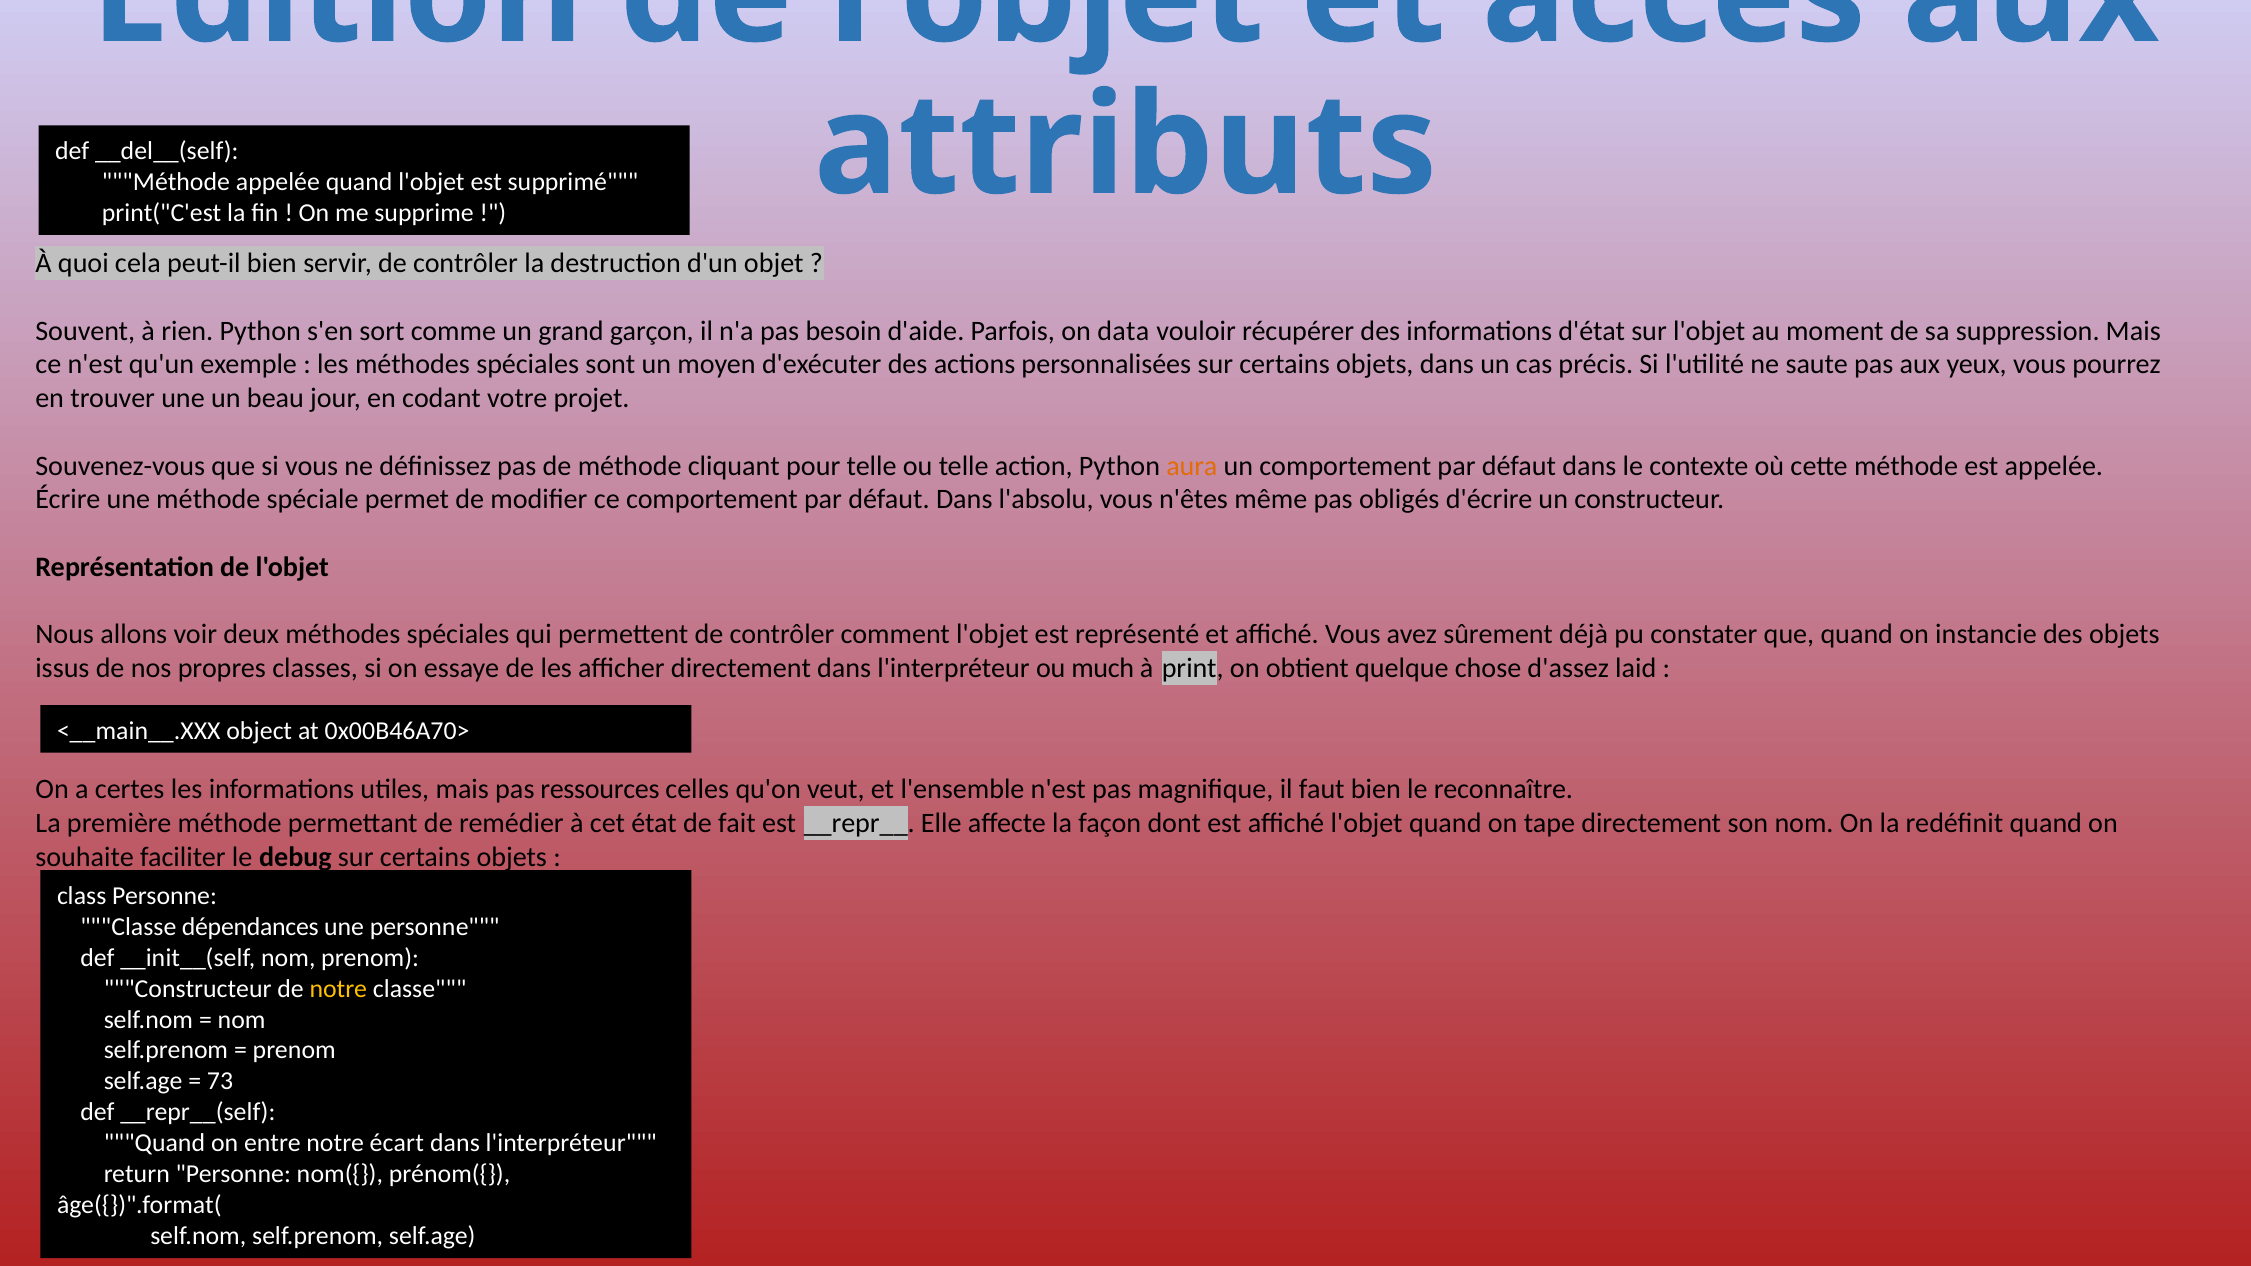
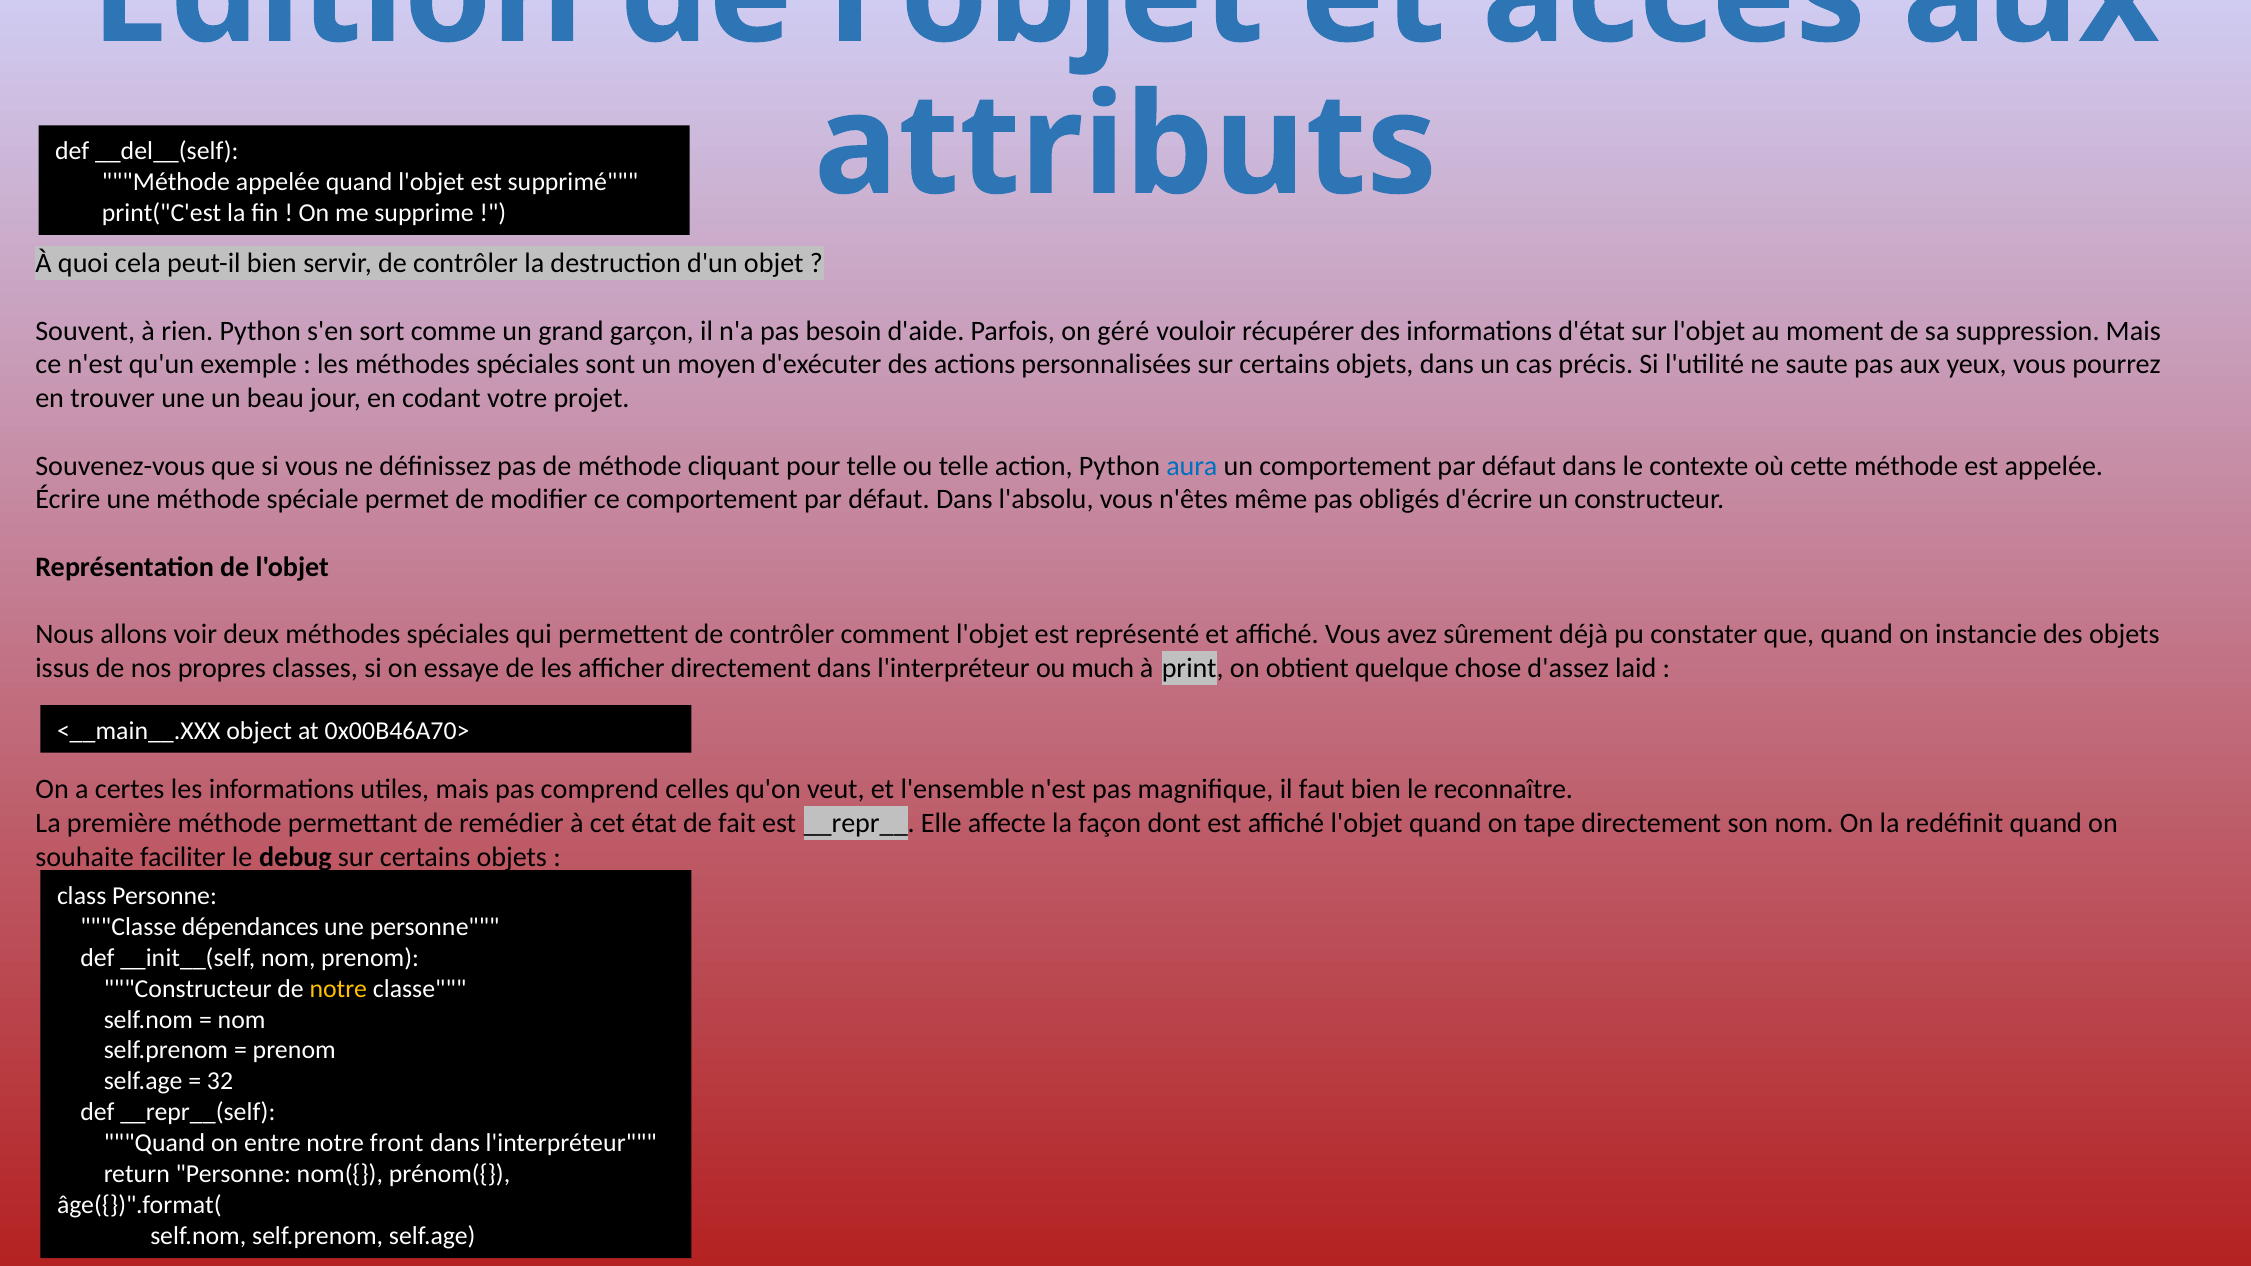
data: data -> géré
aura colour: orange -> blue
ressources: ressources -> comprend
73: 73 -> 32
écart: écart -> front
